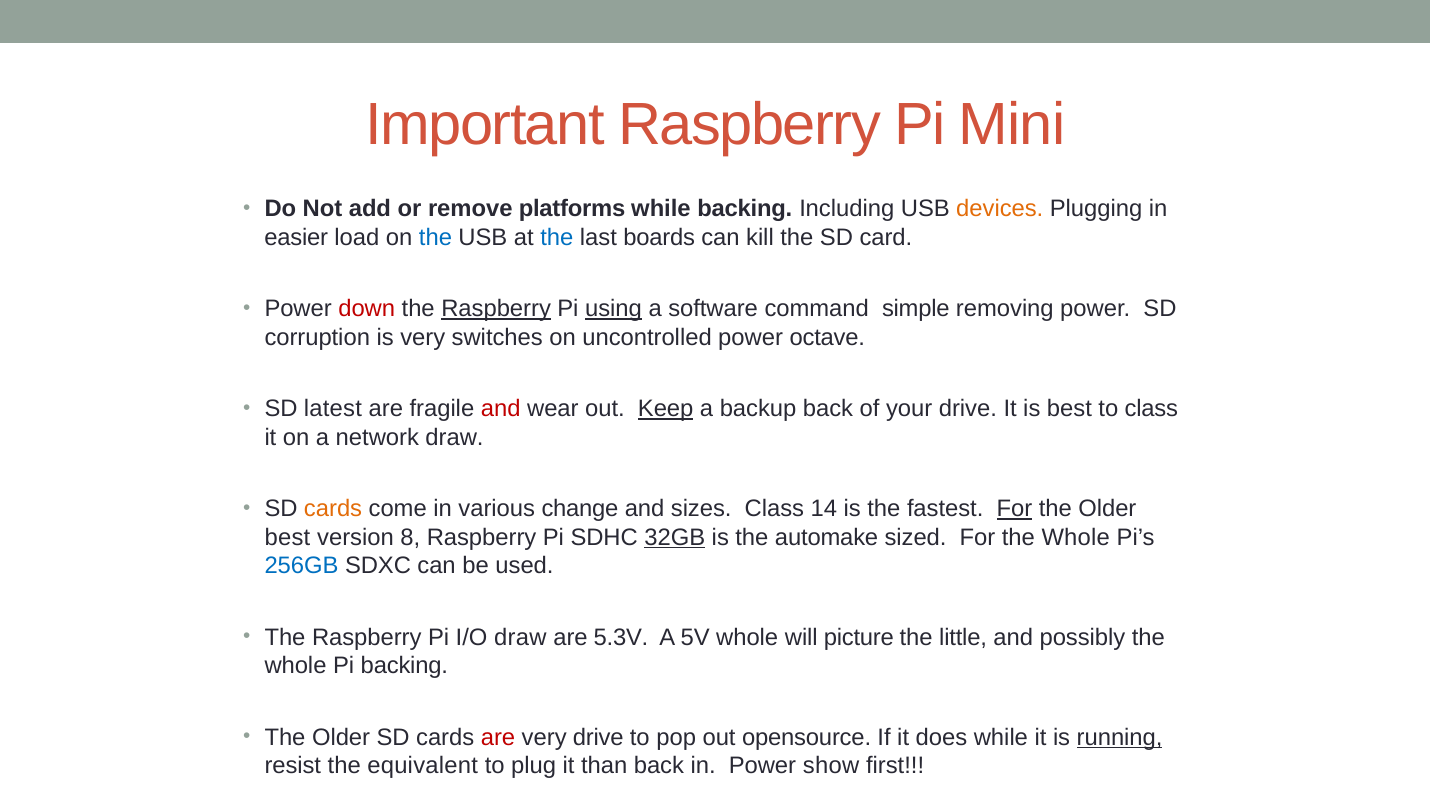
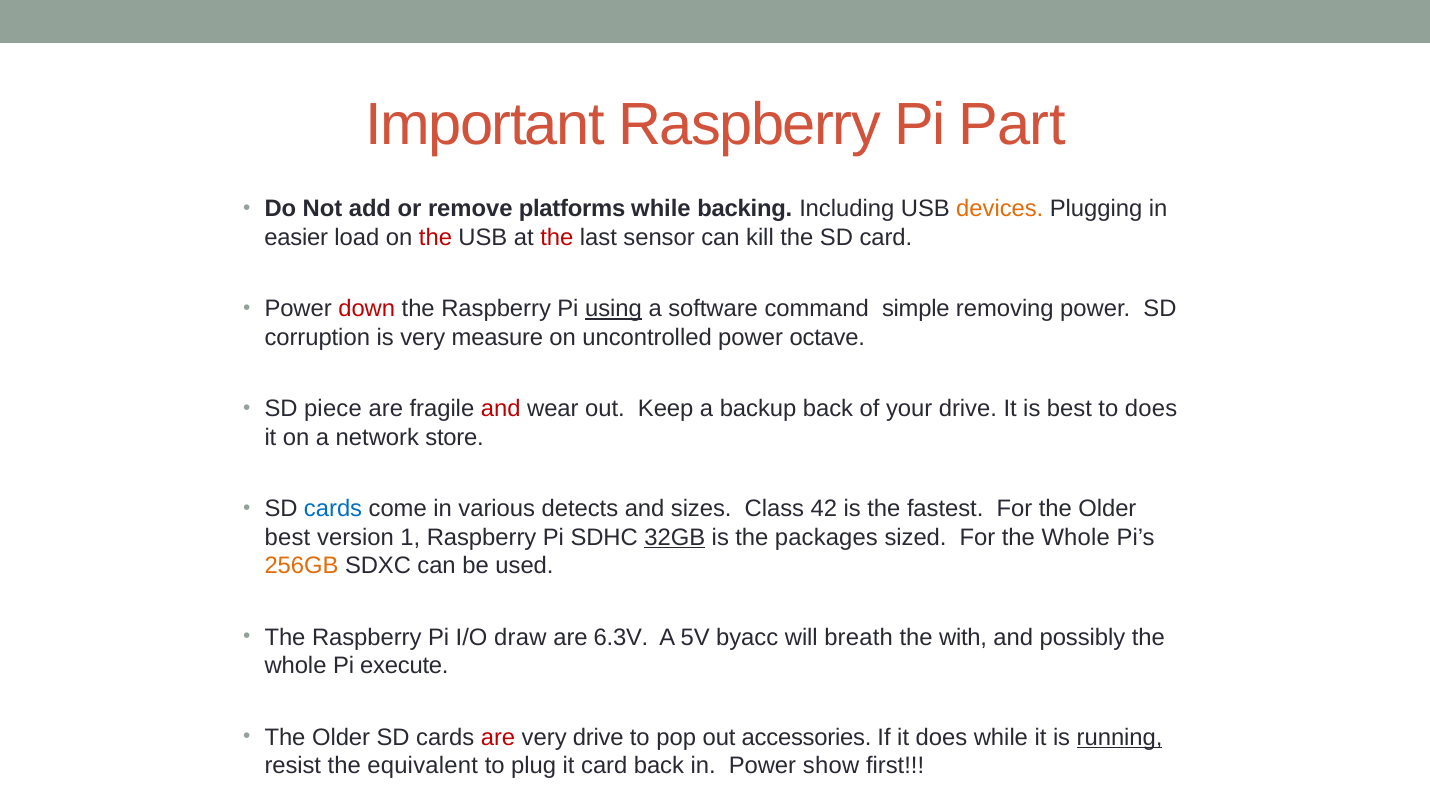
Mini: Mini -> Part
the at (435, 238) colour: blue -> red
the at (557, 238) colour: blue -> red
boards: boards -> sensor
Raspberry at (496, 309) underline: present -> none
switches: switches -> measure
latest: latest -> piece
Keep underline: present -> none
to class: class -> does
network draw: draw -> store
cards at (333, 509) colour: orange -> blue
change: change -> detects
14: 14 -> 42
For at (1014, 509) underline: present -> none
8: 8 -> 1
automake: automake -> packages
256GB colour: blue -> orange
5.3V: 5.3V -> 6.3V
5V whole: whole -> byacc
picture: picture -> breath
little: little -> with
Pi backing: backing -> execute
opensource: opensource -> accessories
it than: than -> card
